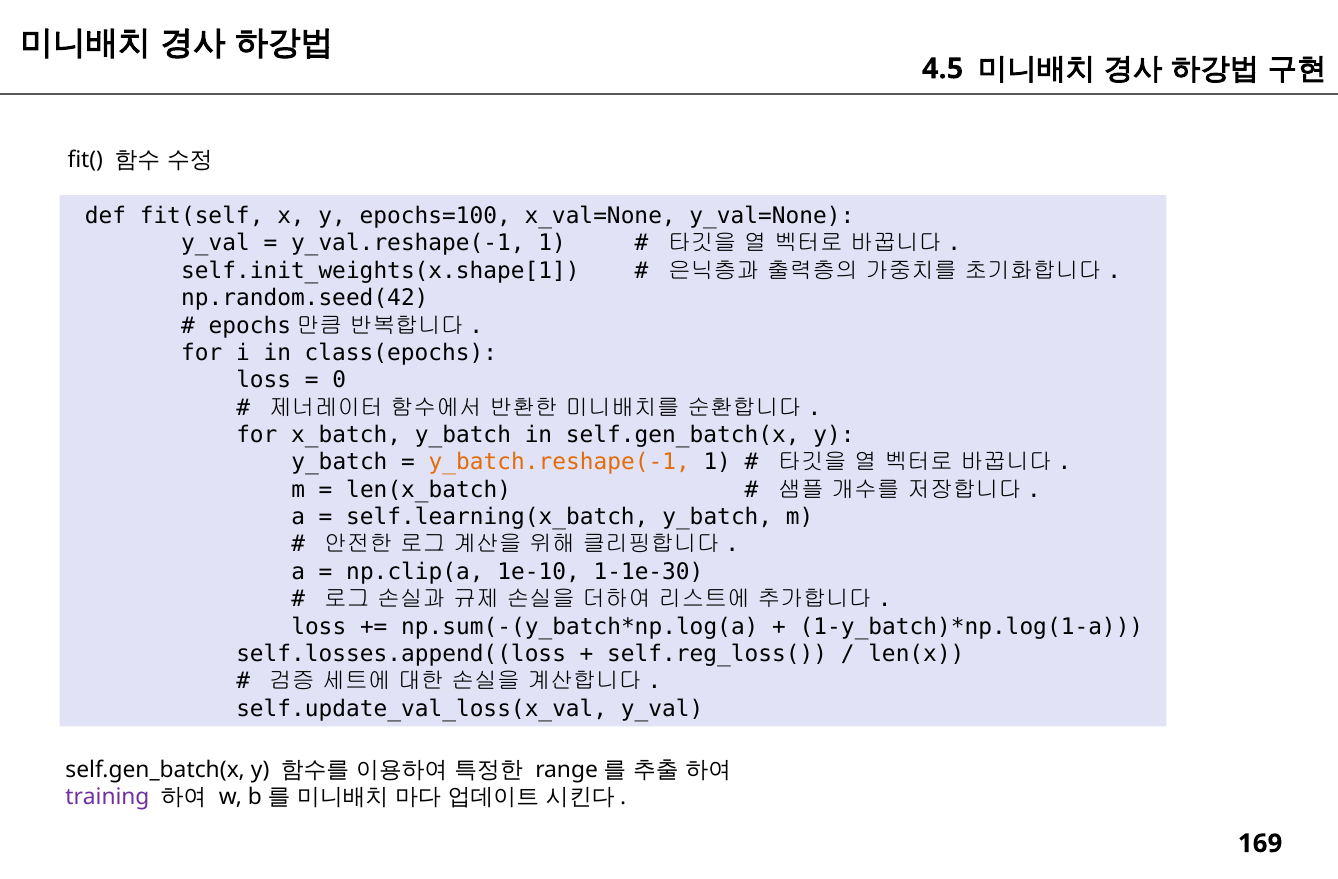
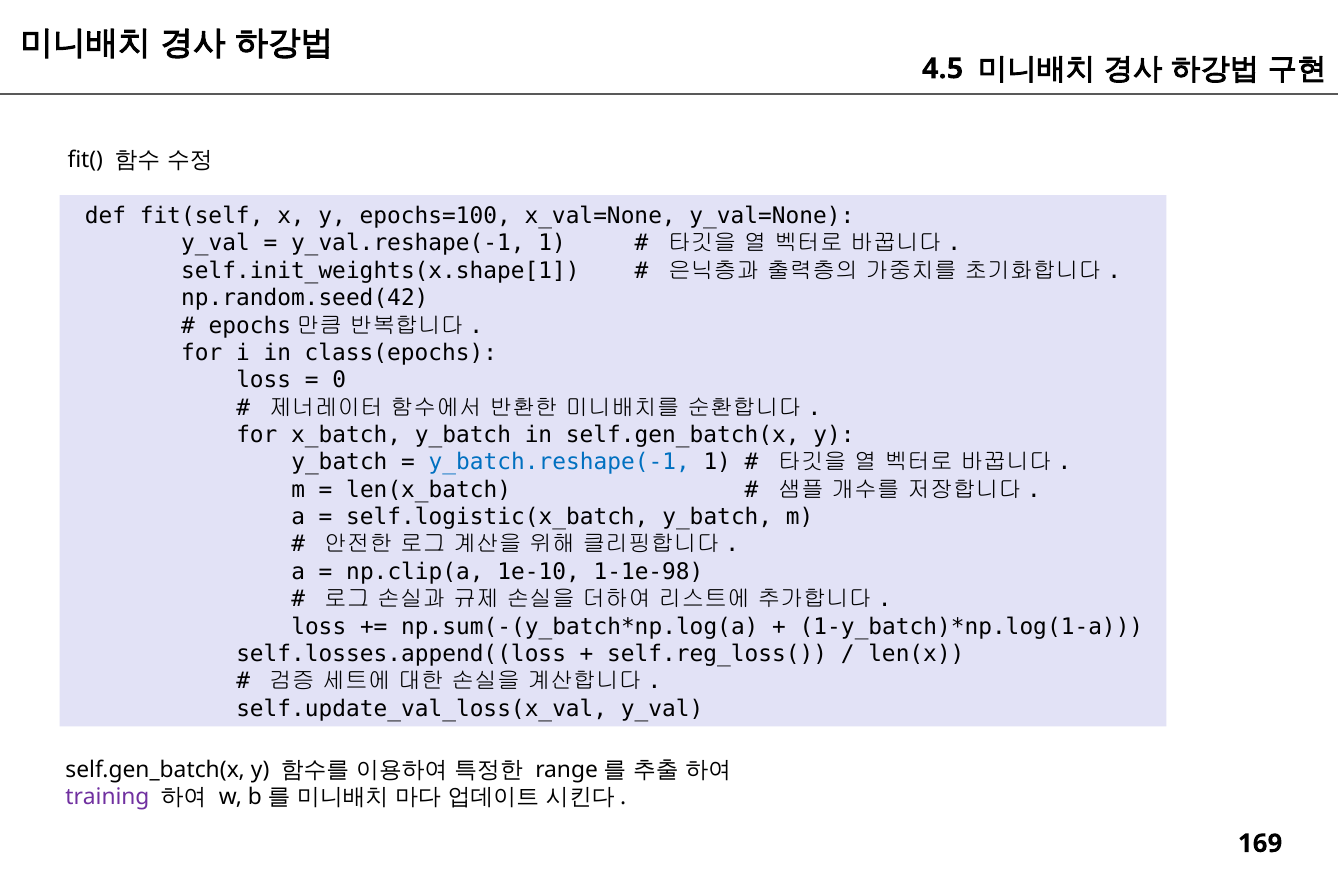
y_batch.reshape(-1 colour: orange -> blue
self.learning(x_batch: self.learning(x_batch -> self.logistic(x_batch
1-1e-30: 1-1e-30 -> 1-1e-98
